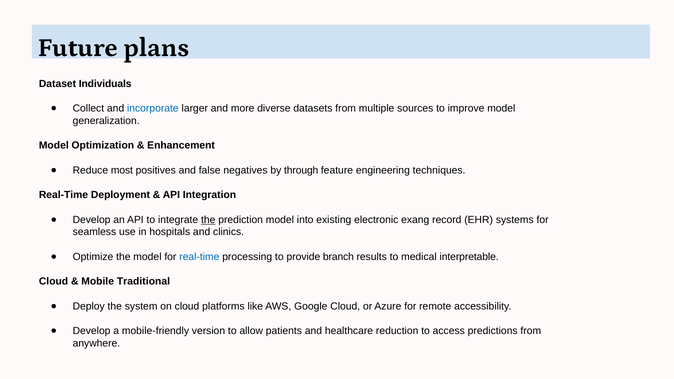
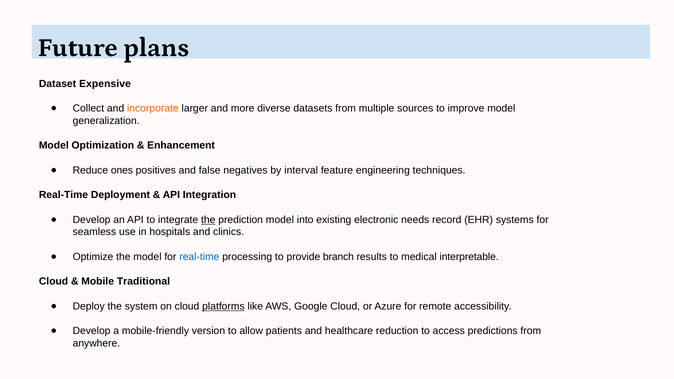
Individuals: Individuals -> Expensive
incorporate colour: blue -> orange
most: most -> ones
through: through -> interval
exang: exang -> needs
platforms underline: none -> present
